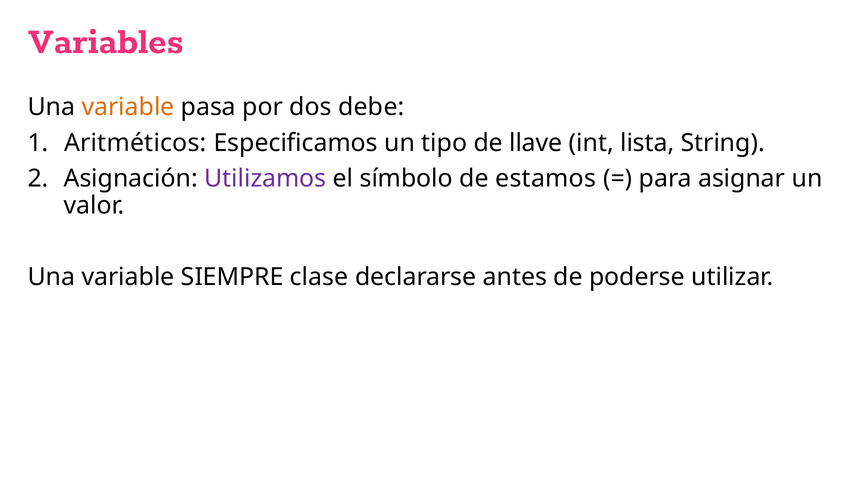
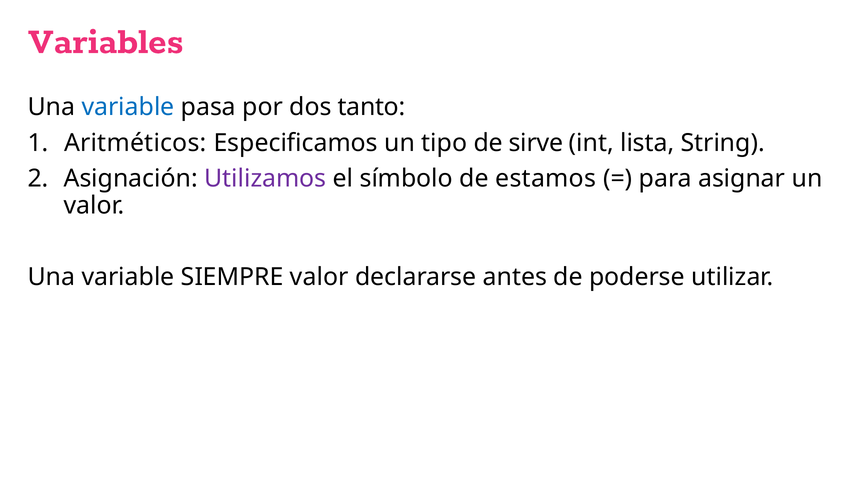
variable at (128, 107) colour: orange -> blue
debe: debe -> tanto
llave: llave -> sirve
SIEMPRE clase: clase -> valor
